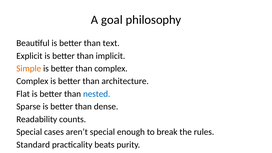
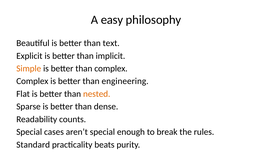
A goal: goal -> easy
architecture: architecture -> engineering
nested colour: blue -> orange
